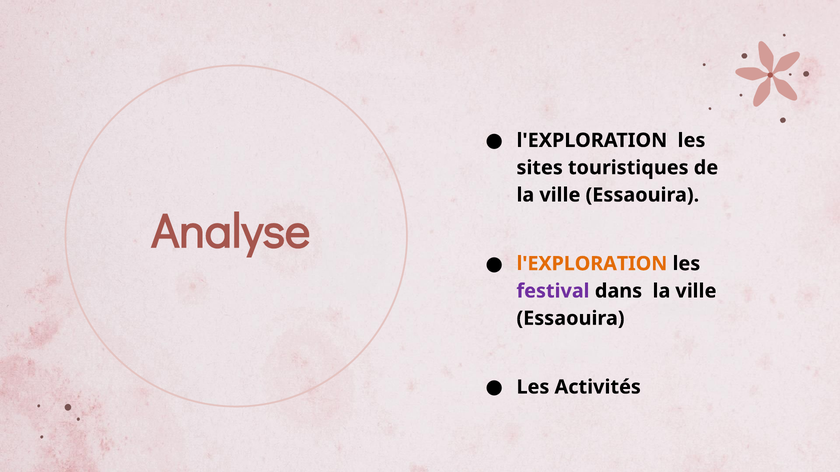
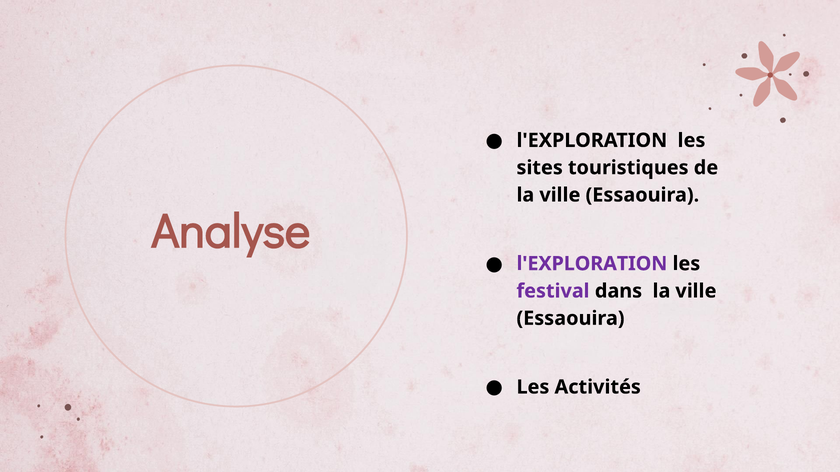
l'EXPLORATION at (592, 264) colour: orange -> purple
